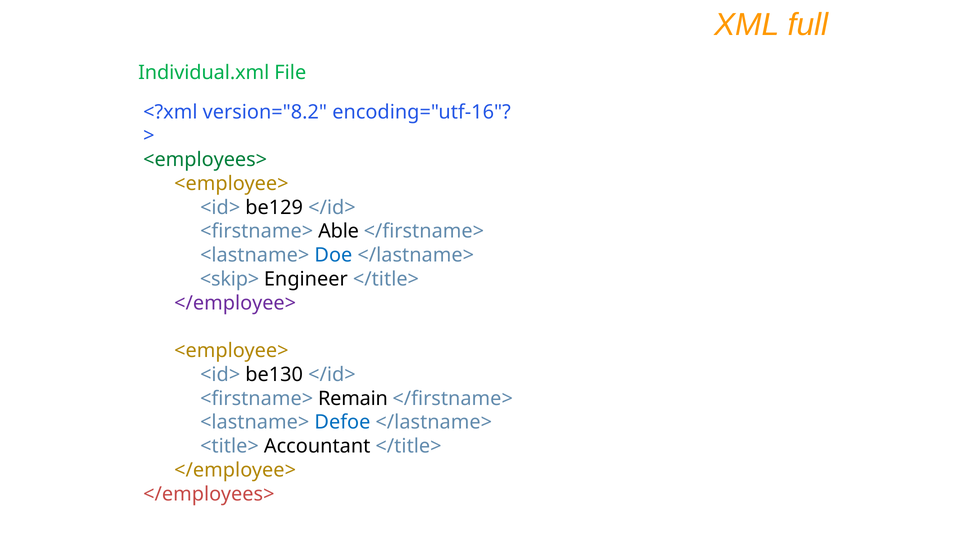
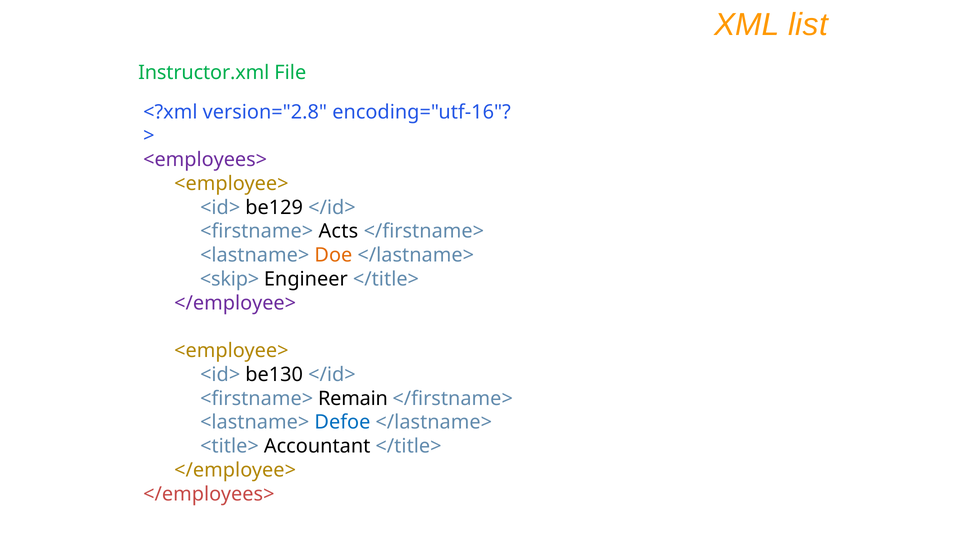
full: full -> list
Individual.xml: Individual.xml -> Instructor.xml
version="8.2: version="8.2 -> version="2.8
<employees> colour: green -> purple
Able: Able -> Acts
Doe colour: blue -> orange
